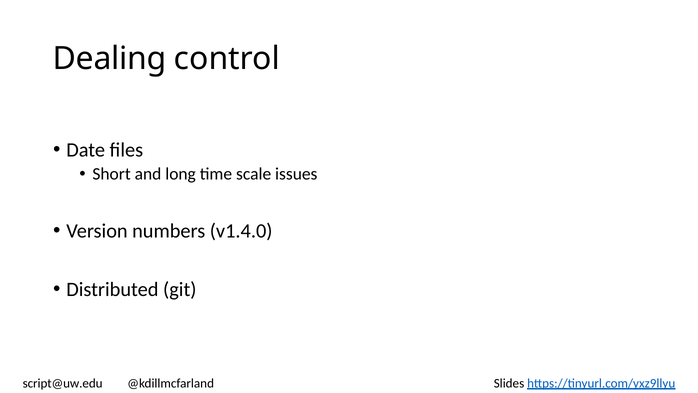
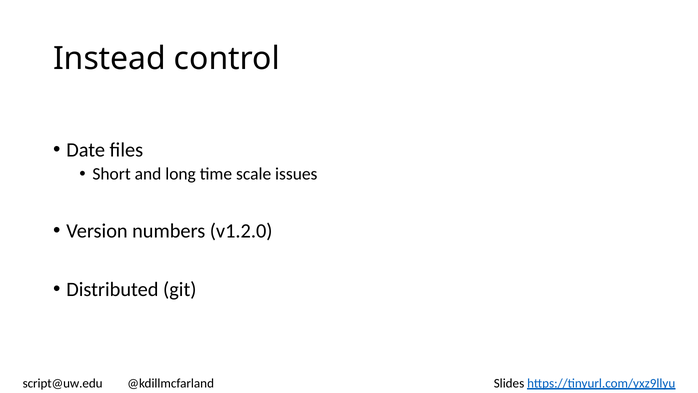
Dealing: Dealing -> Instead
v1.4.0: v1.4.0 -> v1.2.0
